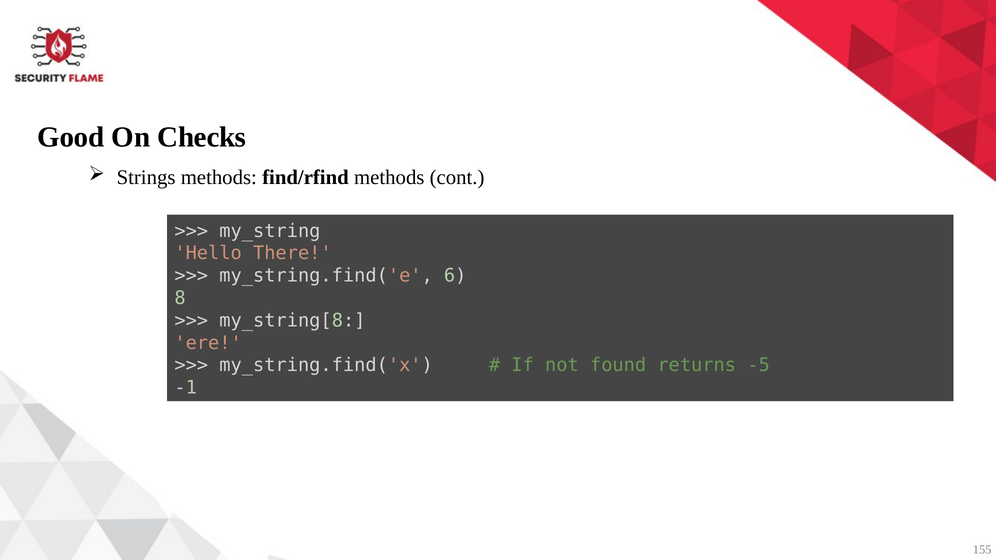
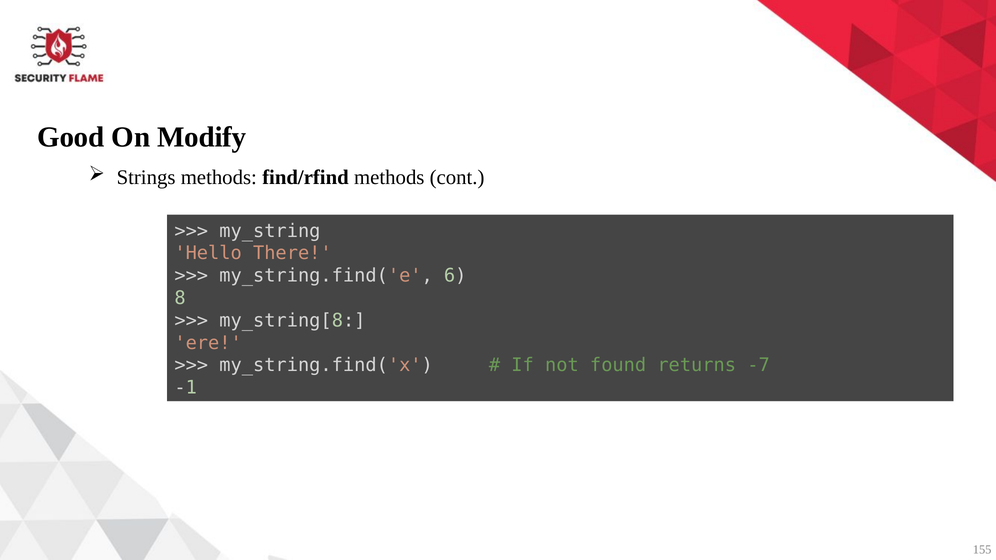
Checks: Checks -> Modify
-5: -5 -> -7
